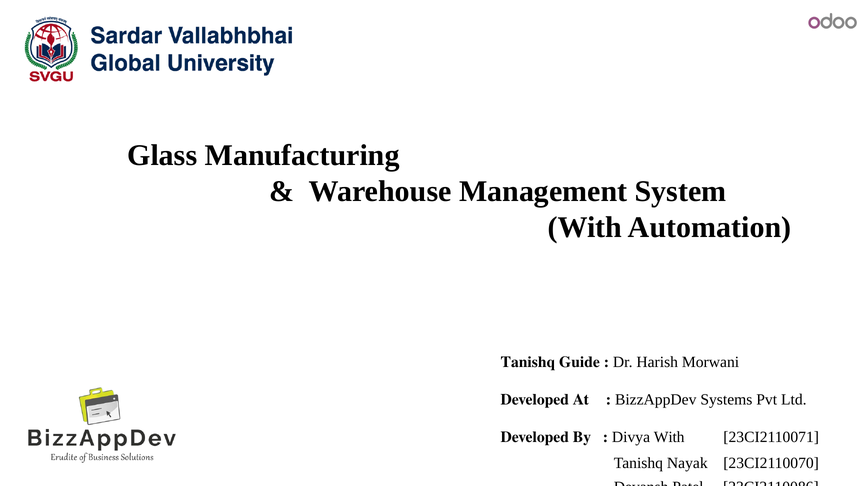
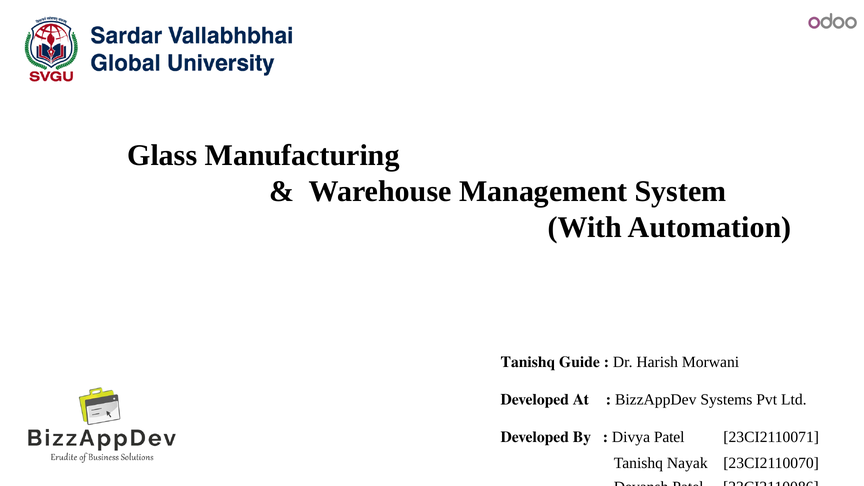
Divya With: With -> Patel
